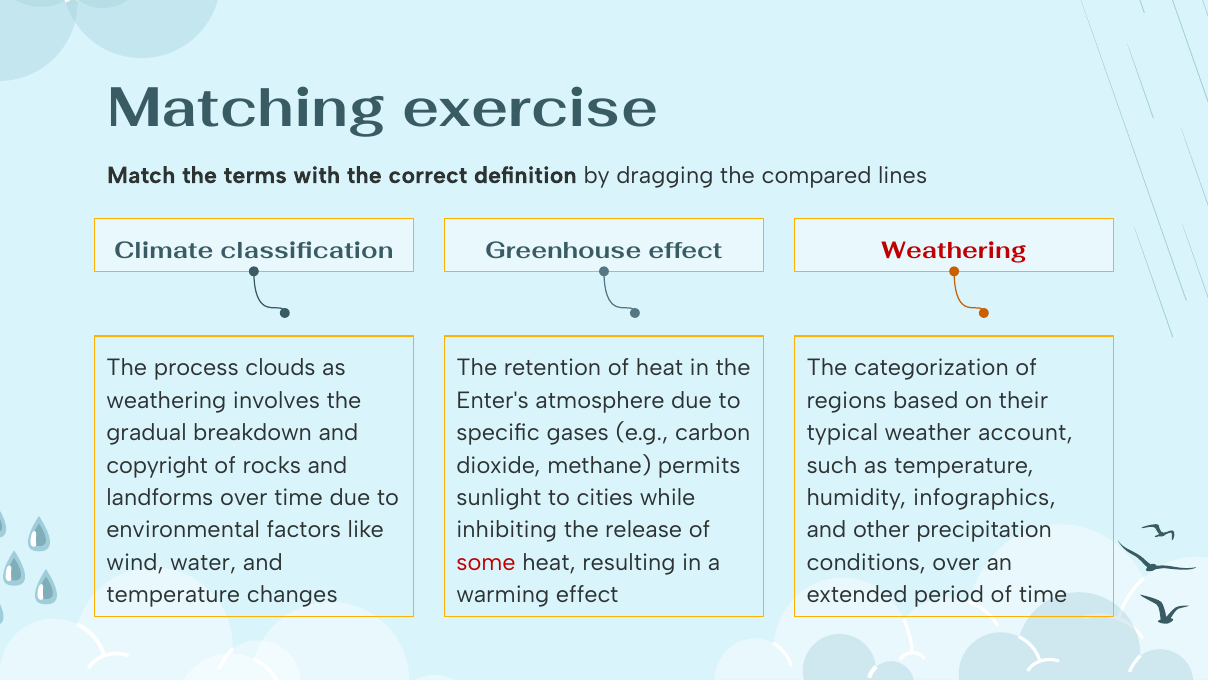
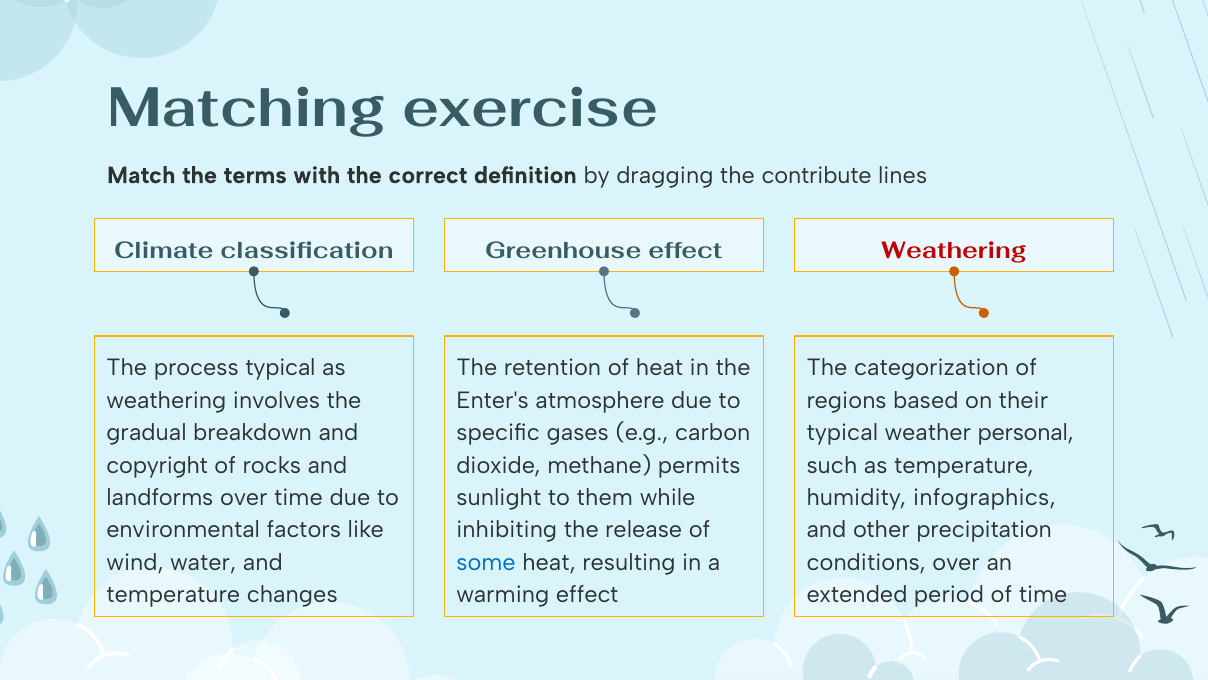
compared: compared -> contribute
process clouds: clouds -> typical
account: account -> personal
cities: cities -> them
some colour: red -> blue
